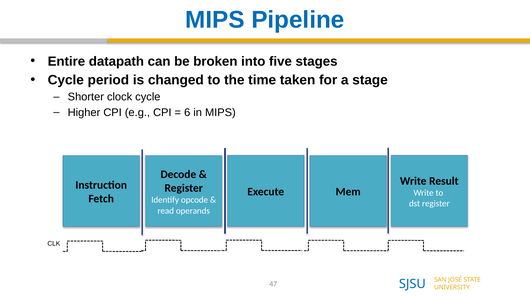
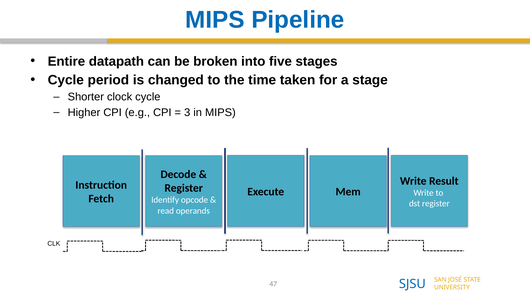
6: 6 -> 3
